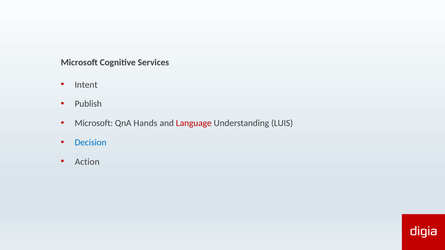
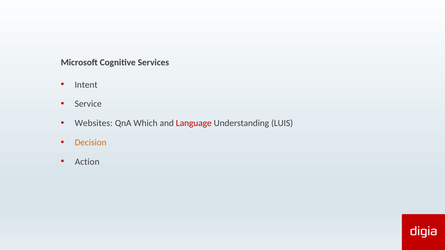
Publish: Publish -> Service
Microsoft at (94, 123): Microsoft -> Websites
Hands: Hands -> Which
Decision colour: blue -> orange
